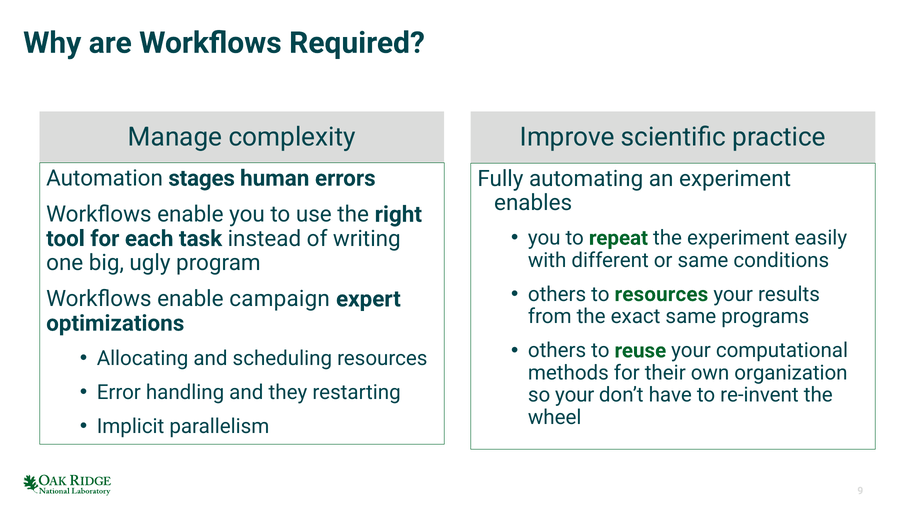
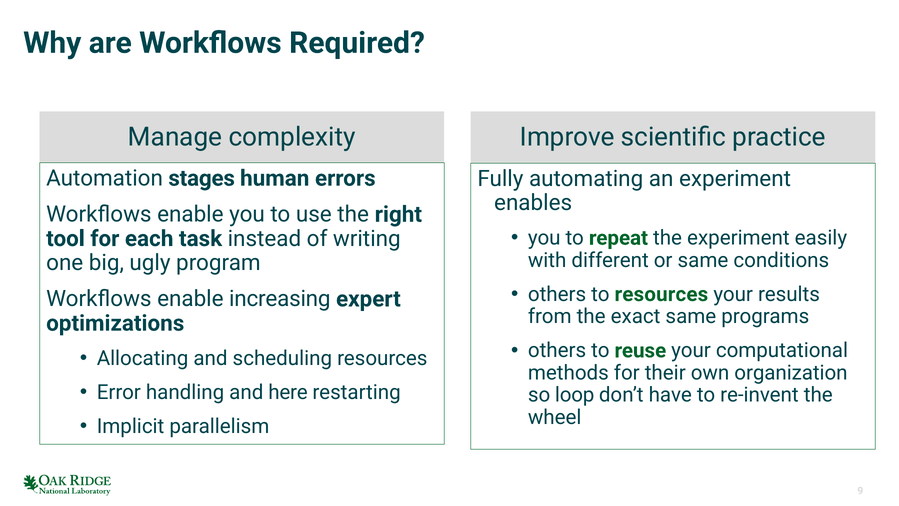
campaign: campaign -> increasing
they: they -> here
so your: your -> loop
